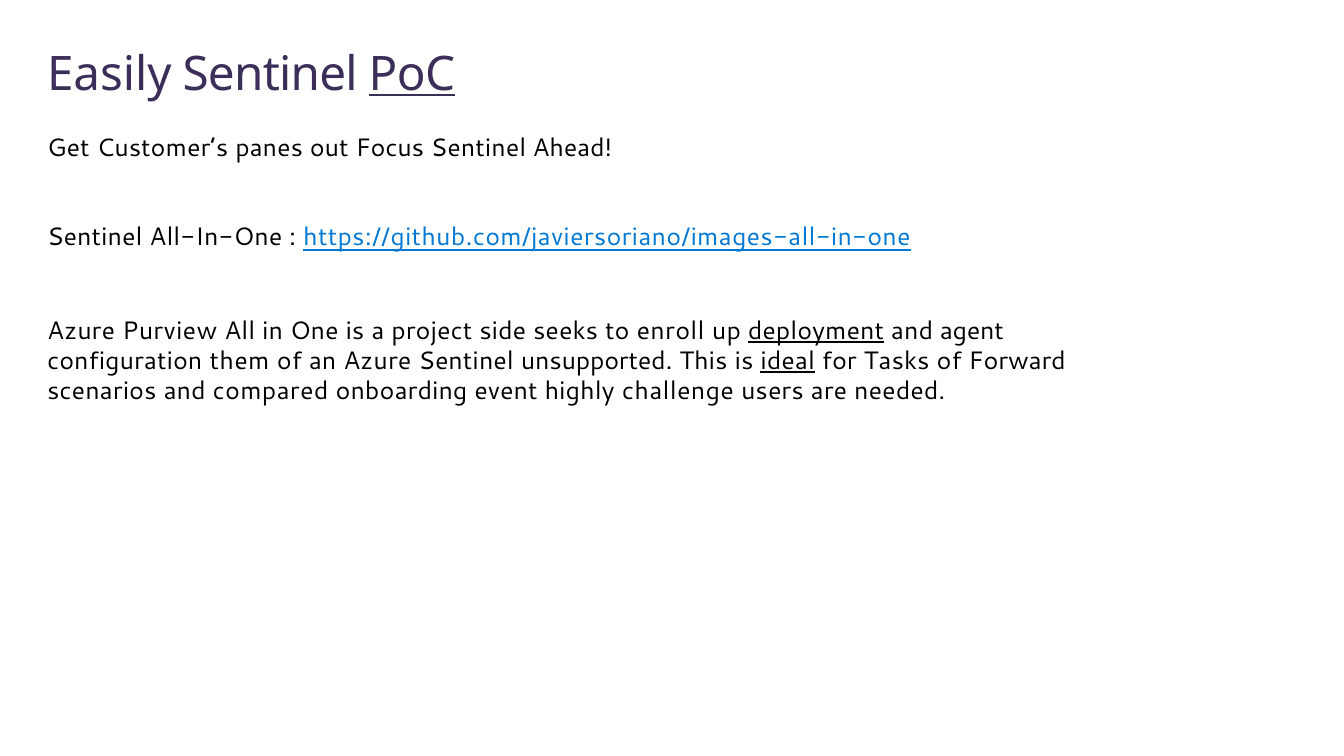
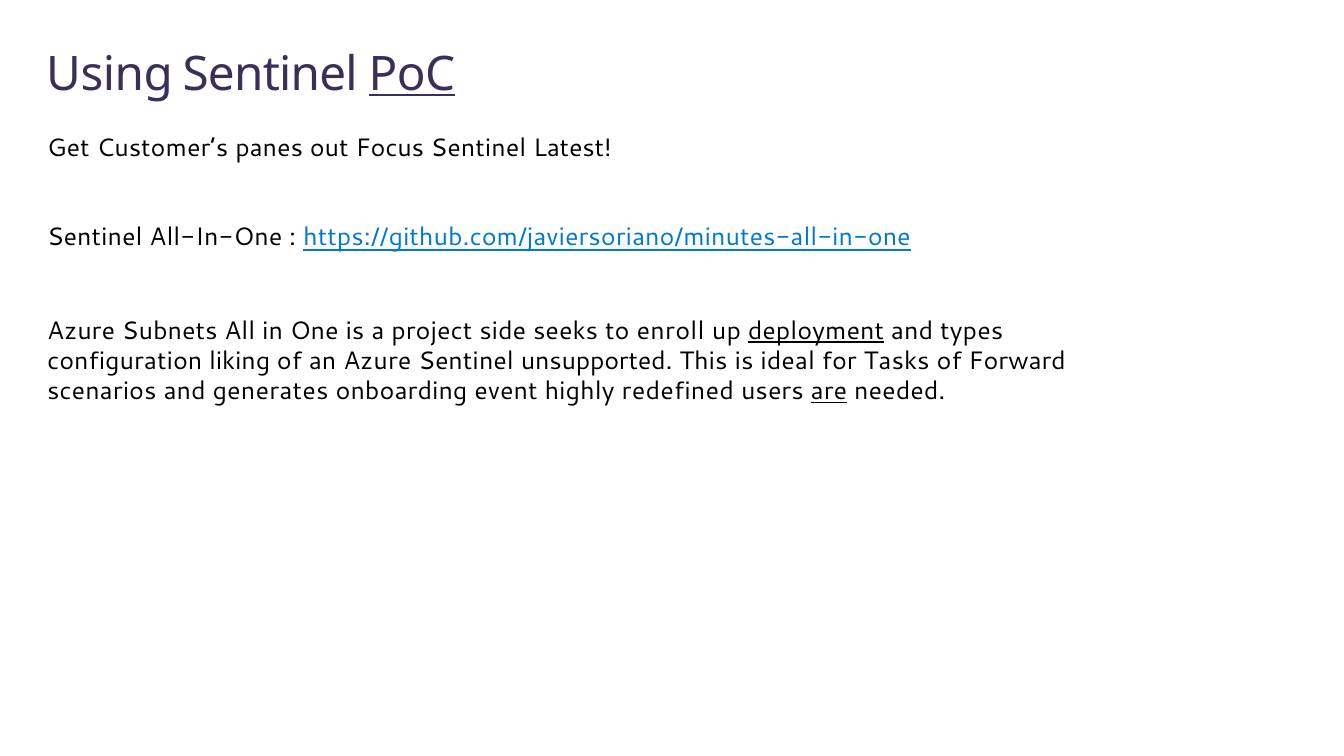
Easily: Easily -> Using
Ahead: Ahead -> Latest
https://github.com/javiersoriano/images-all-in-one: https://github.com/javiersoriano/images-all-in-one -> https://github.com/javiersoriano/minutes-all-in-one
Purview: Purview -> Subnets
agent: agent -> types
them: them -> liking
ideal underline: present -> none
compared: compared -> generates
challenge: challenge -> redefined
are underline: none -> present
